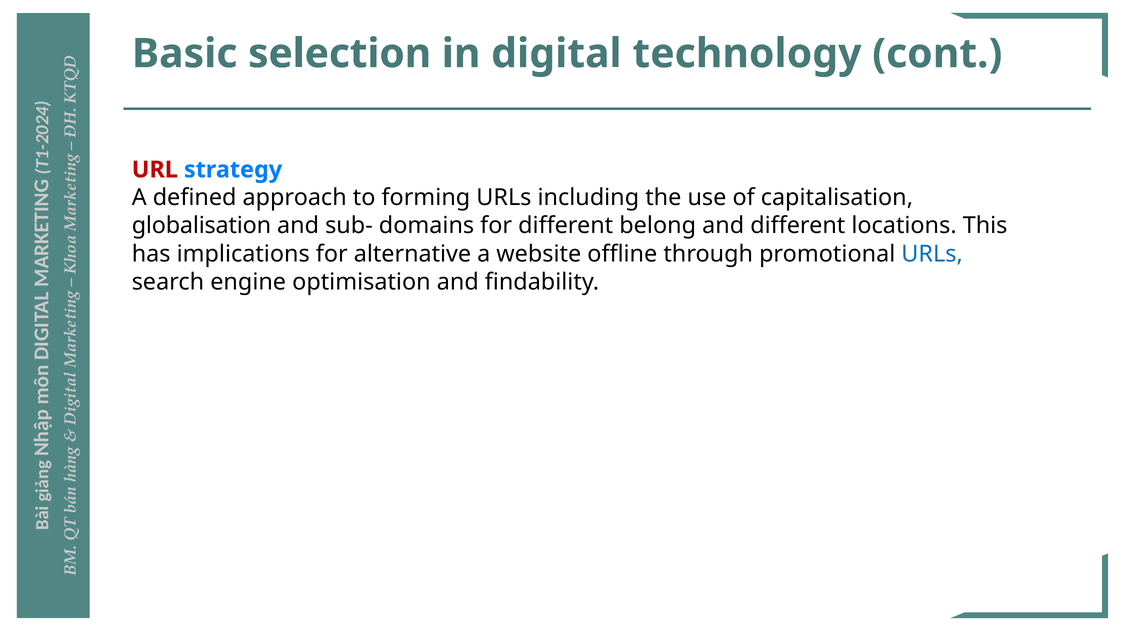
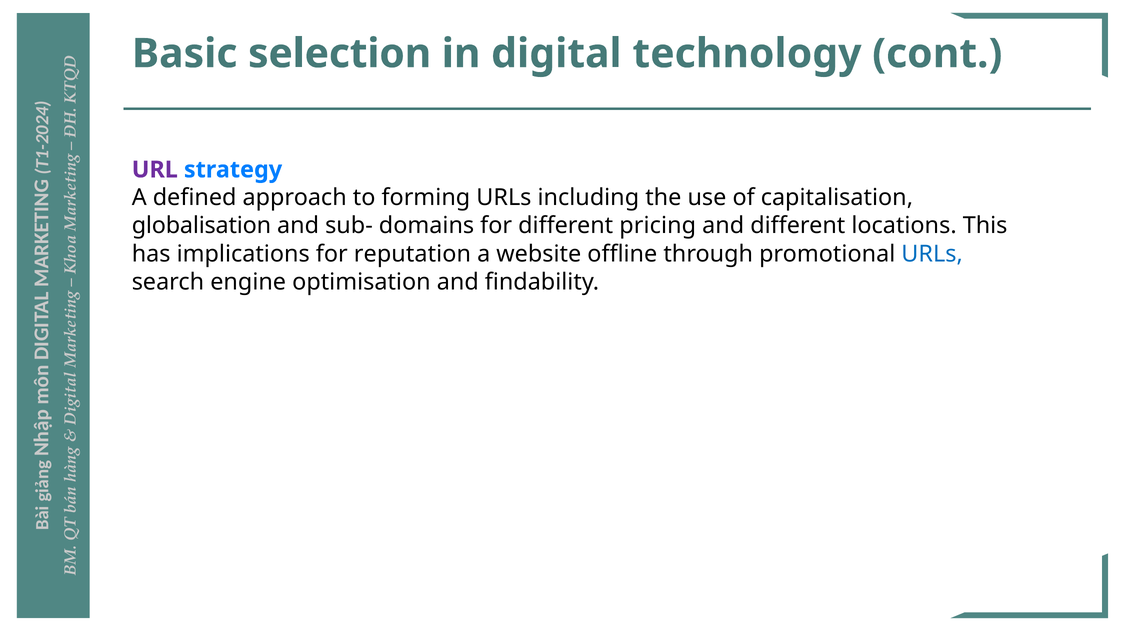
URL colour: red -> purple
belong: belong -> pricing
alternative: alternative -> reputation
